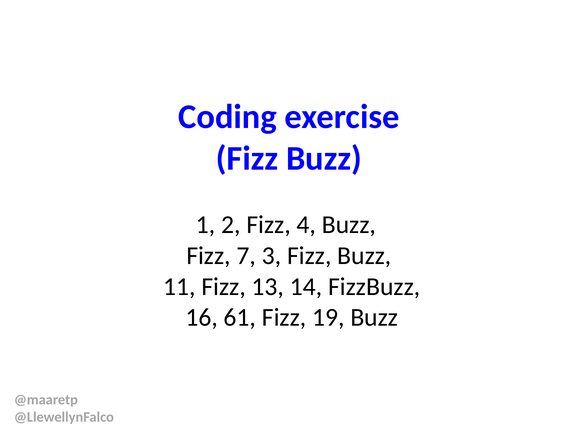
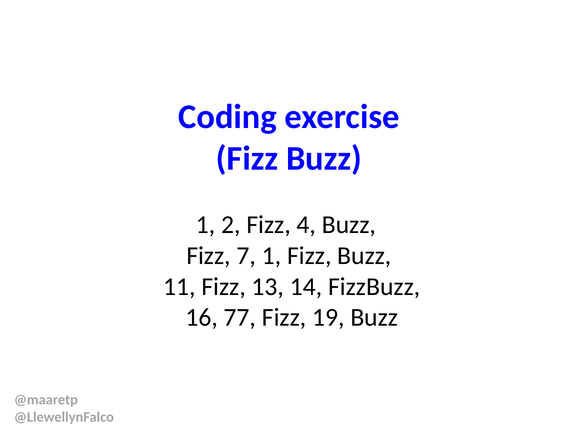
7 3: 3 -> 1
61: 61 -> 77
